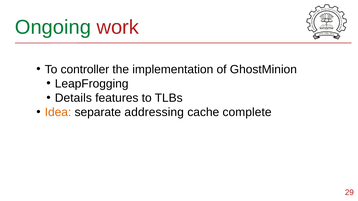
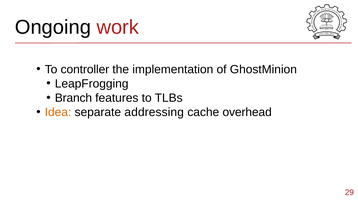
Ongoing colour: green -> black
Details: Details -> Branch
complete: complete -> overhead
